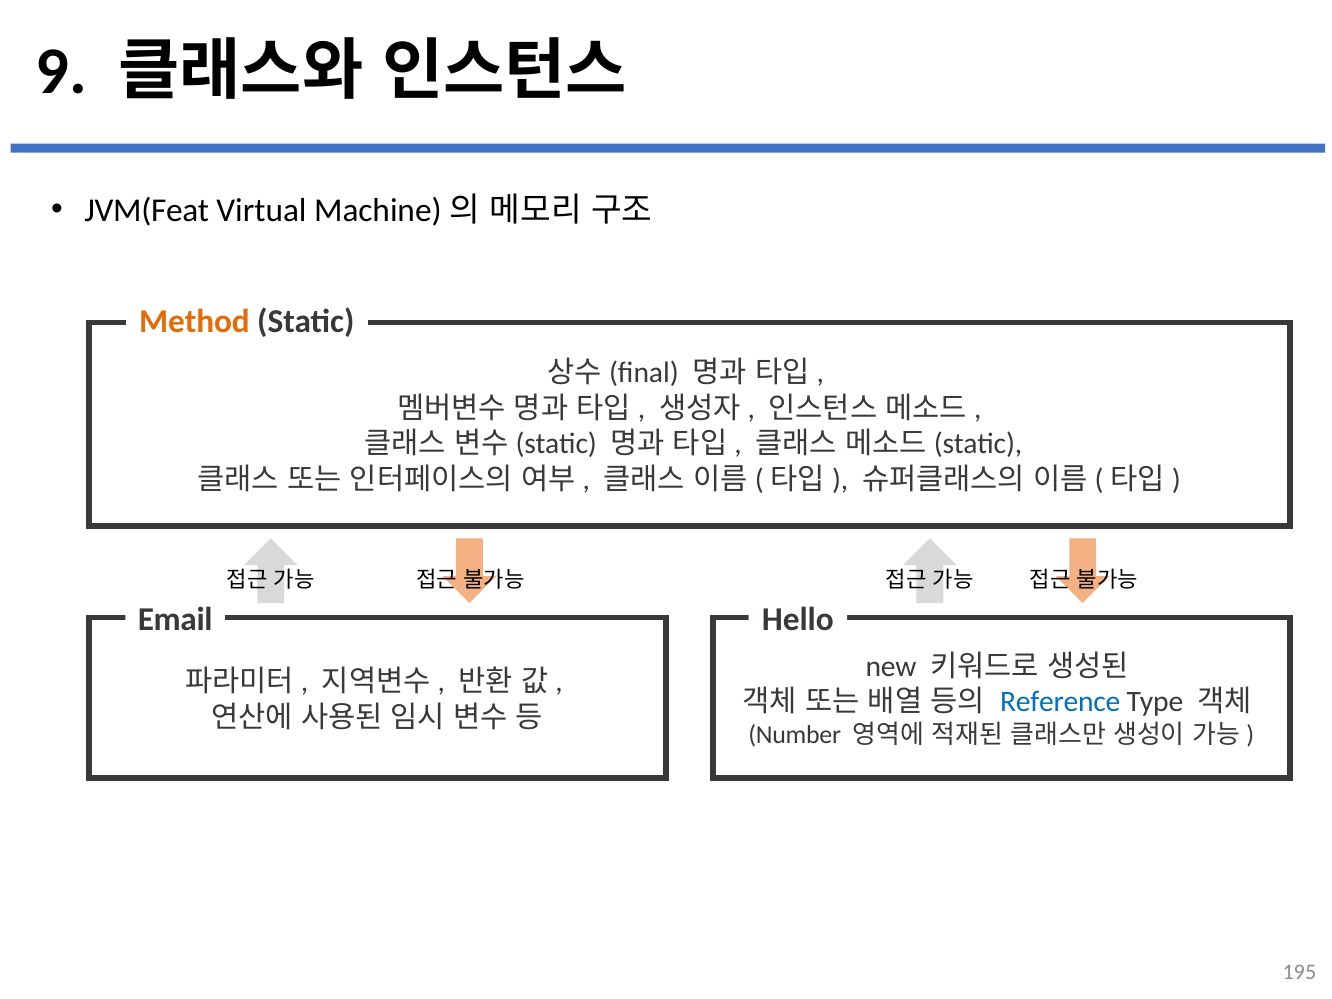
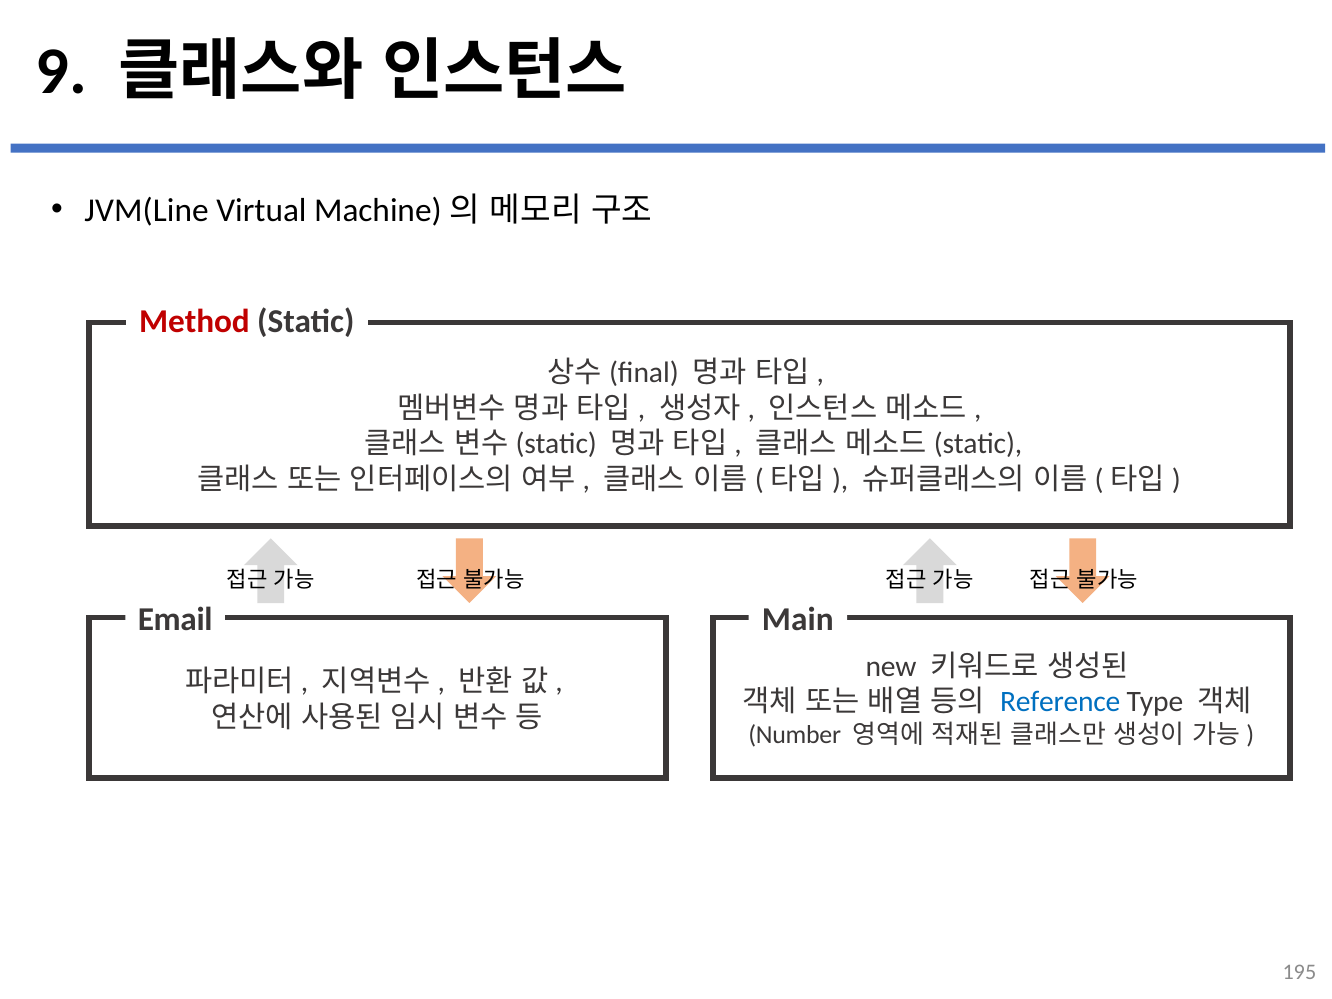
JVM(Feat: JVM(Feat -> JVM(Line
Method colour: orange -> red
Hello: Hello -> Main
